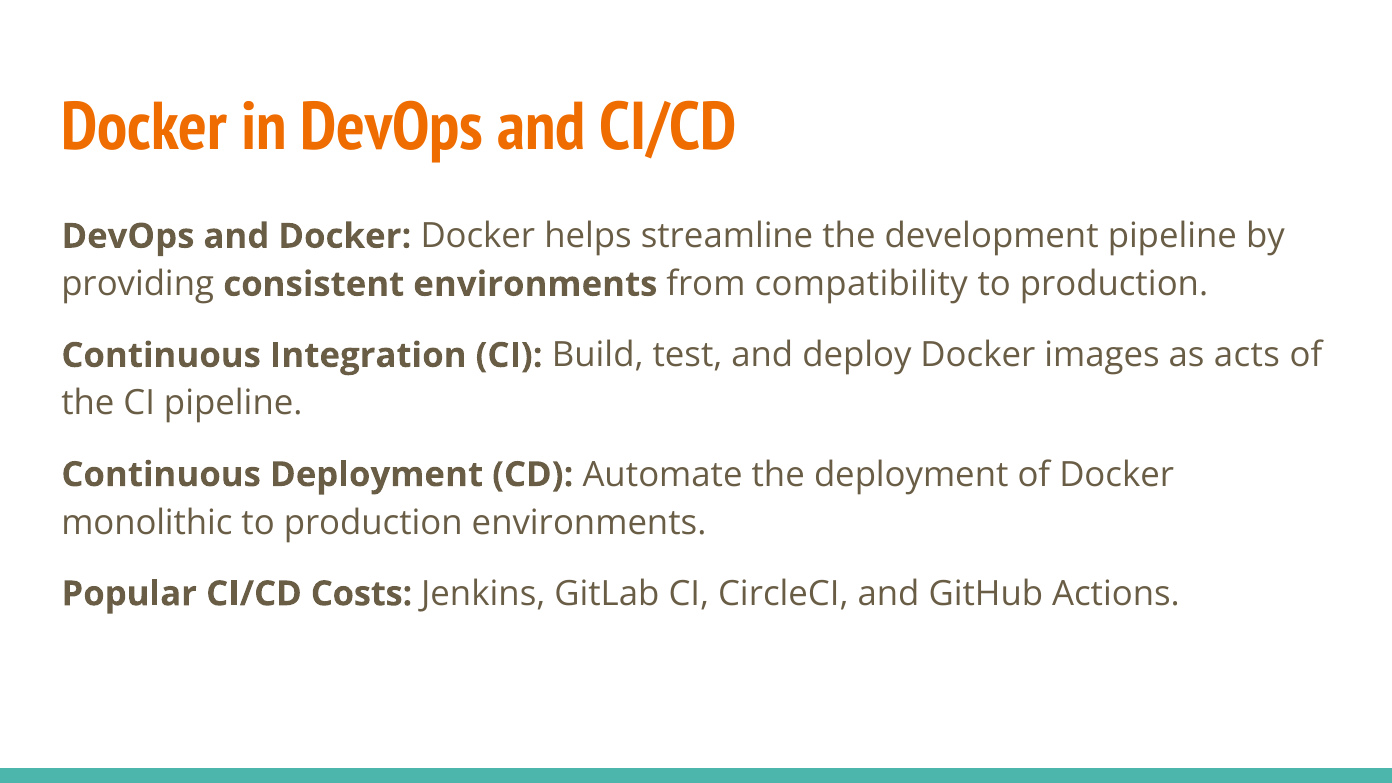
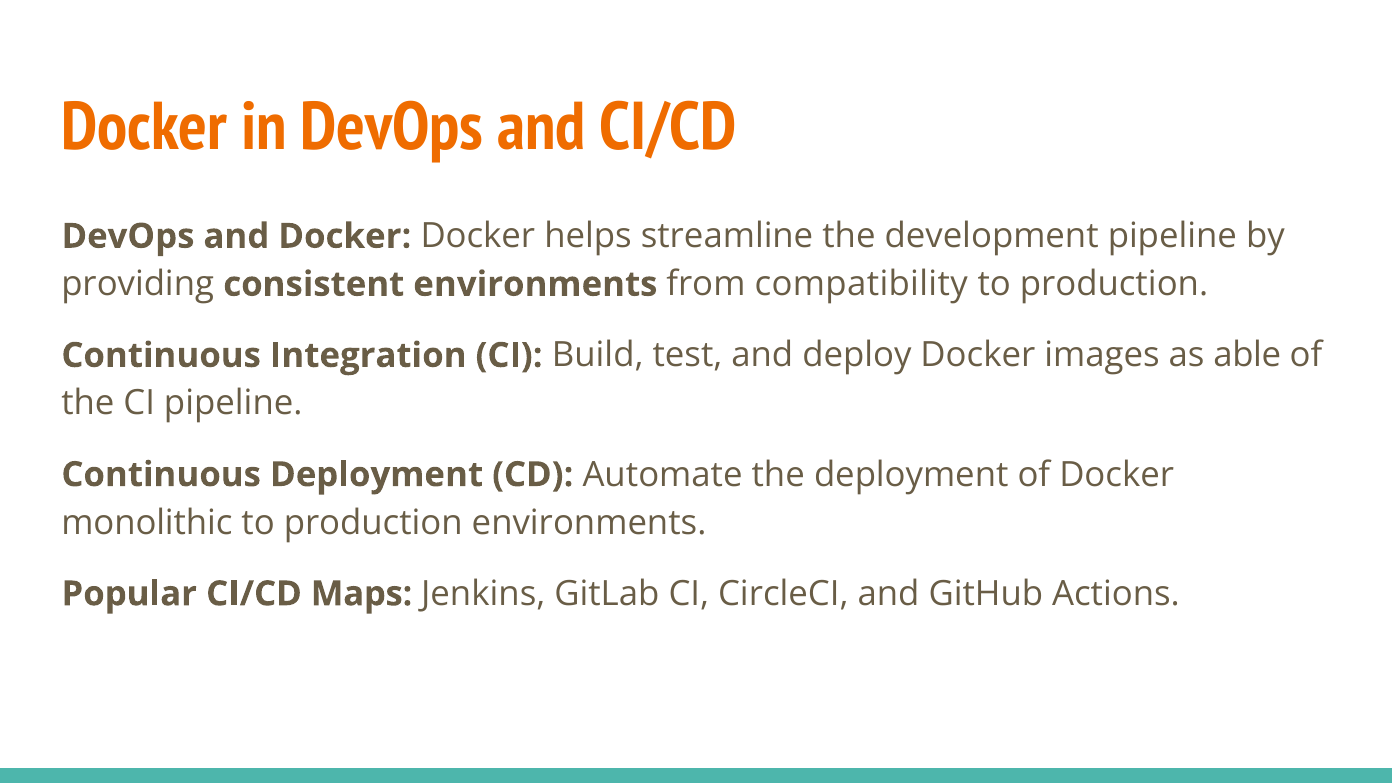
acts: acts -> able
Costs: Costs -> Maps
